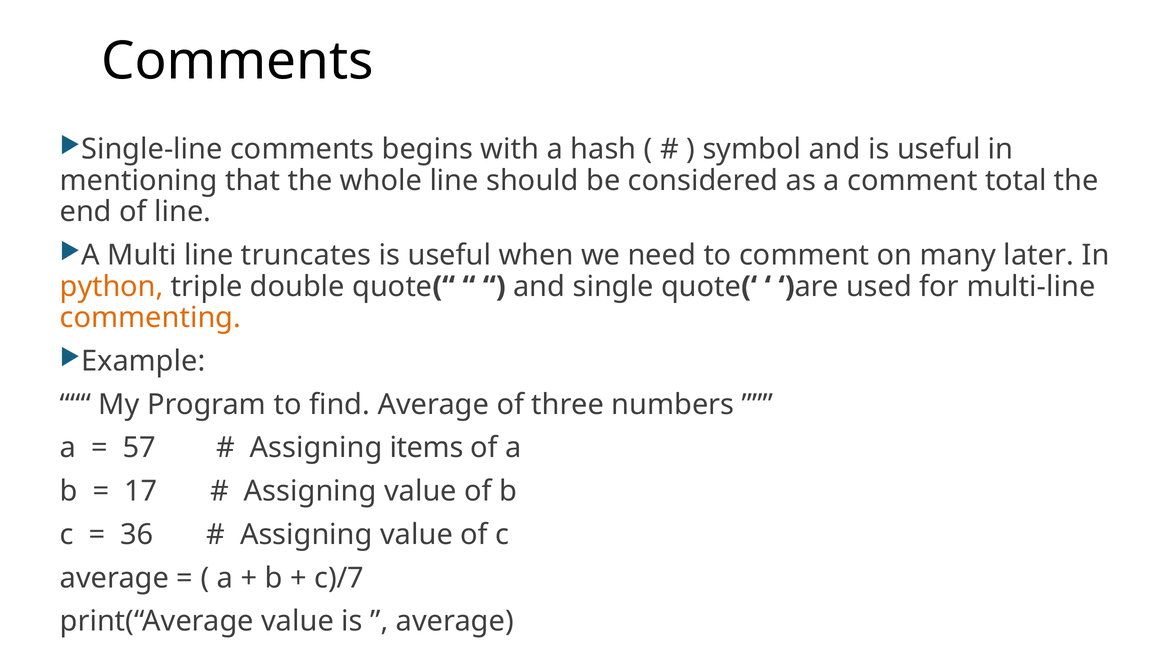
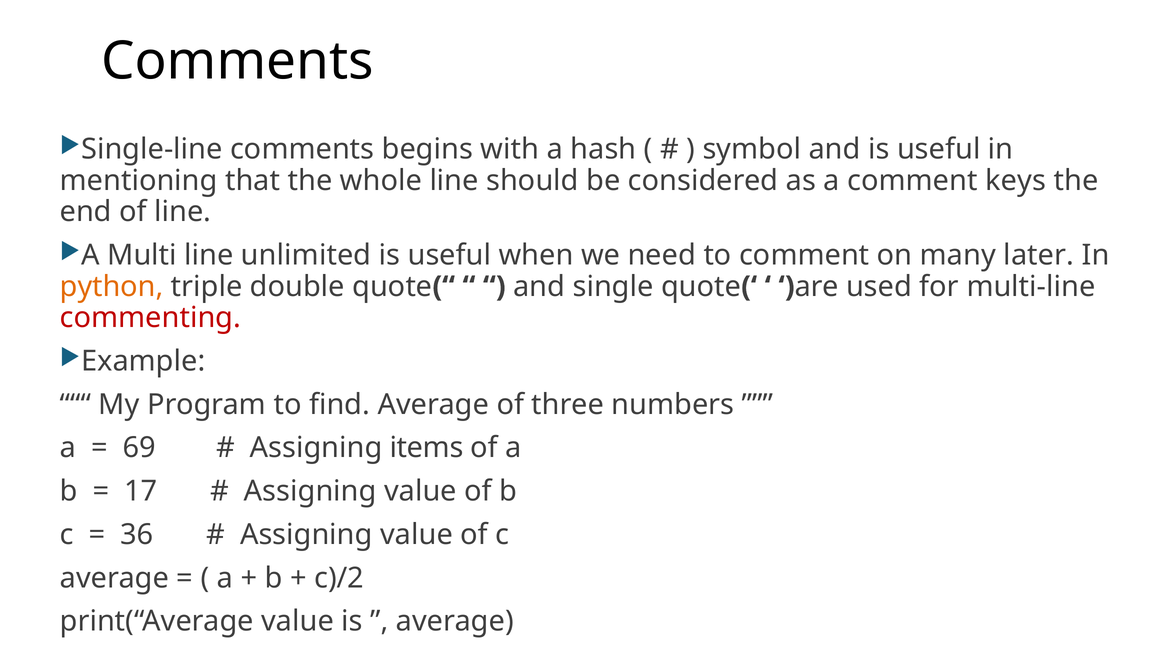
total: total -> keys
truncates: truncates -> unlimited
commenting colour: orange -> red
57: 57 -> 69
c)/7: c)/7 -> c)/2
